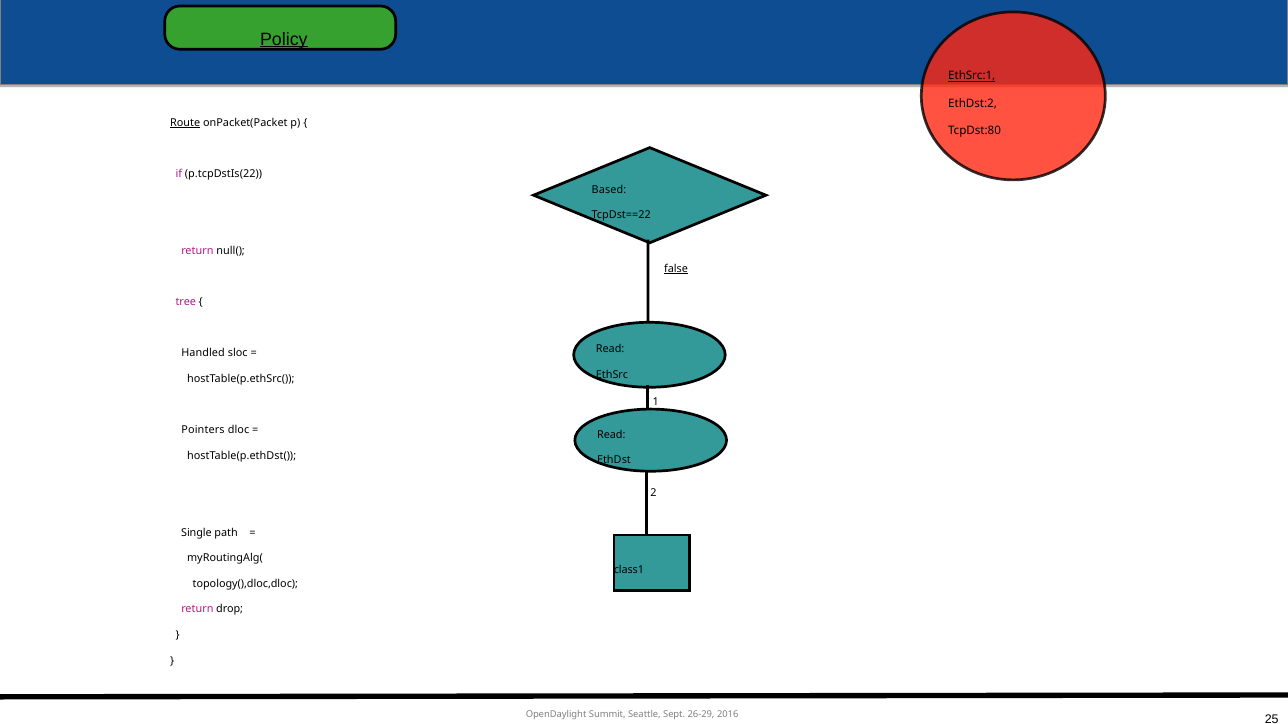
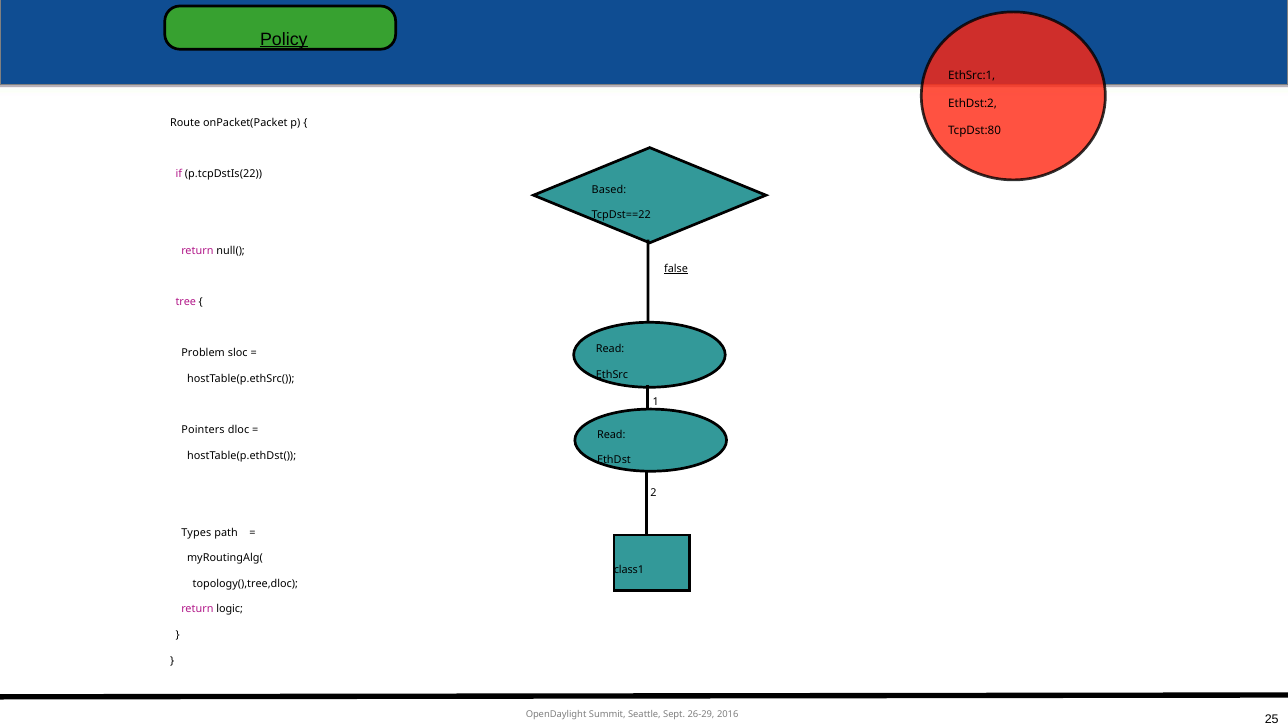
EthSrc:1 underline: present -> none
Route underline: present -> none
Handled: Handled -> Problem
Single: Single -> Types
topology(),dloc,dloc: topology(),dloc,dloc -> topology(),tree,dloc
drop: drop -> logic
